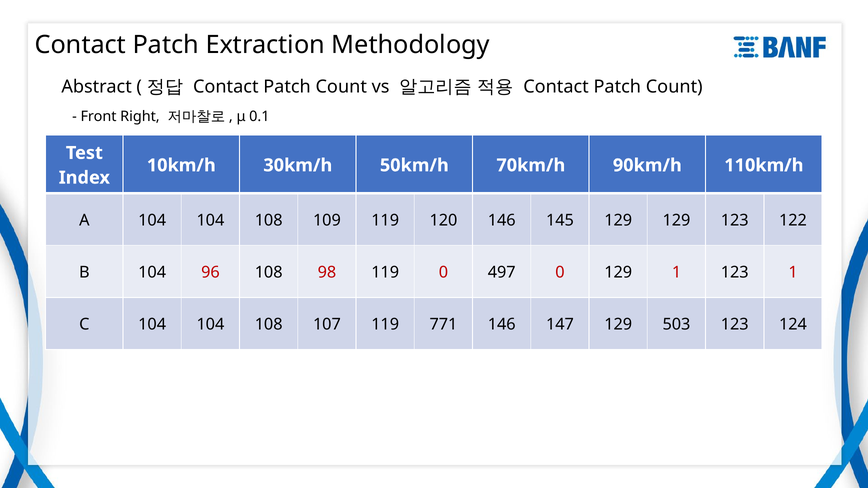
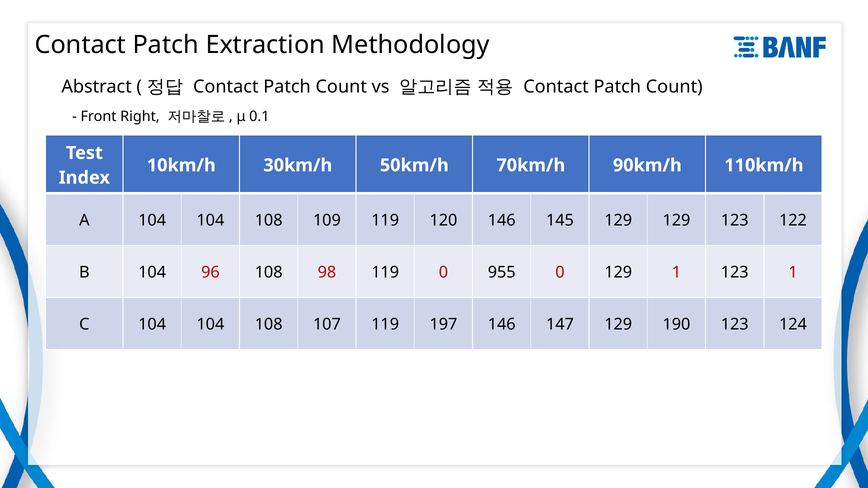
497: 497 -> 955
771: 771 -> 197
503: 503 -> 190
